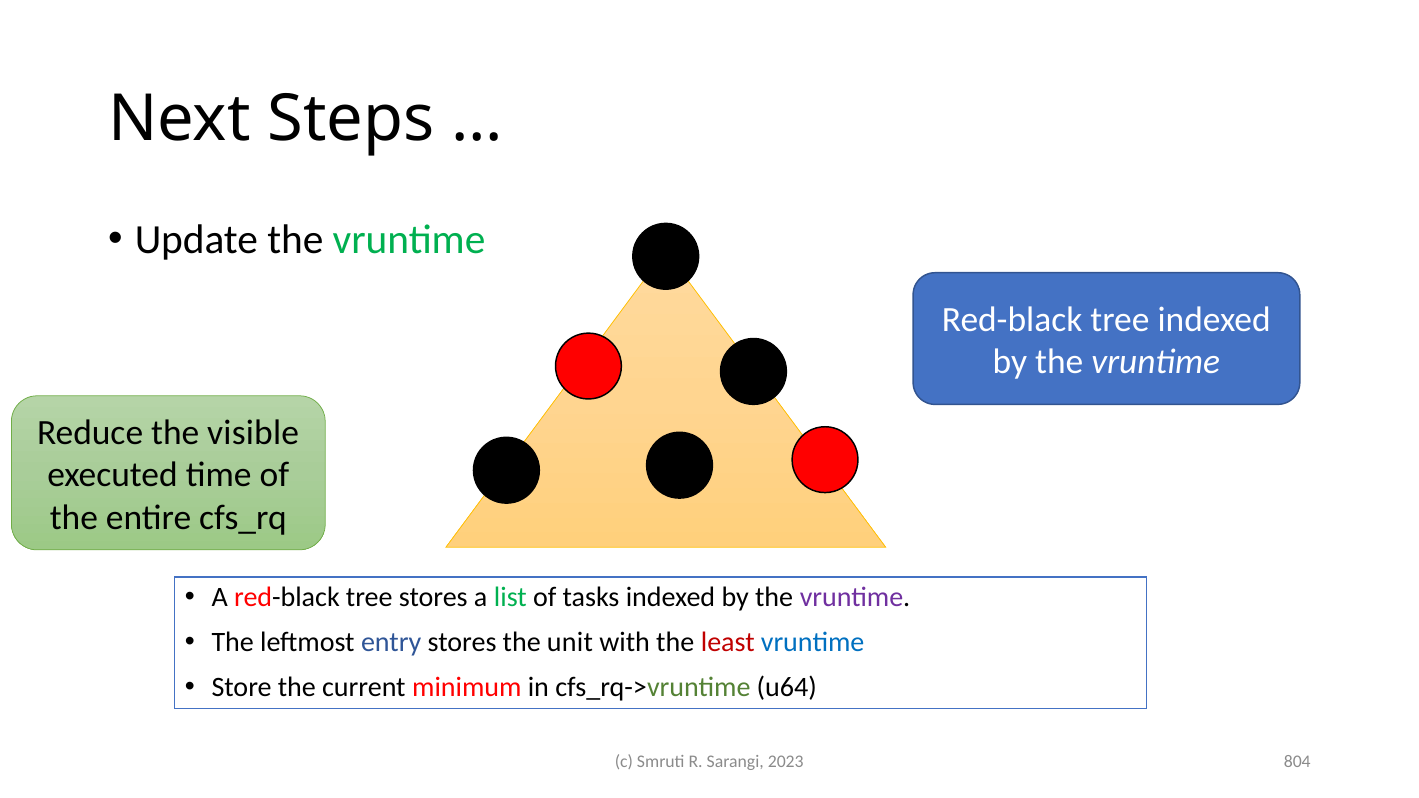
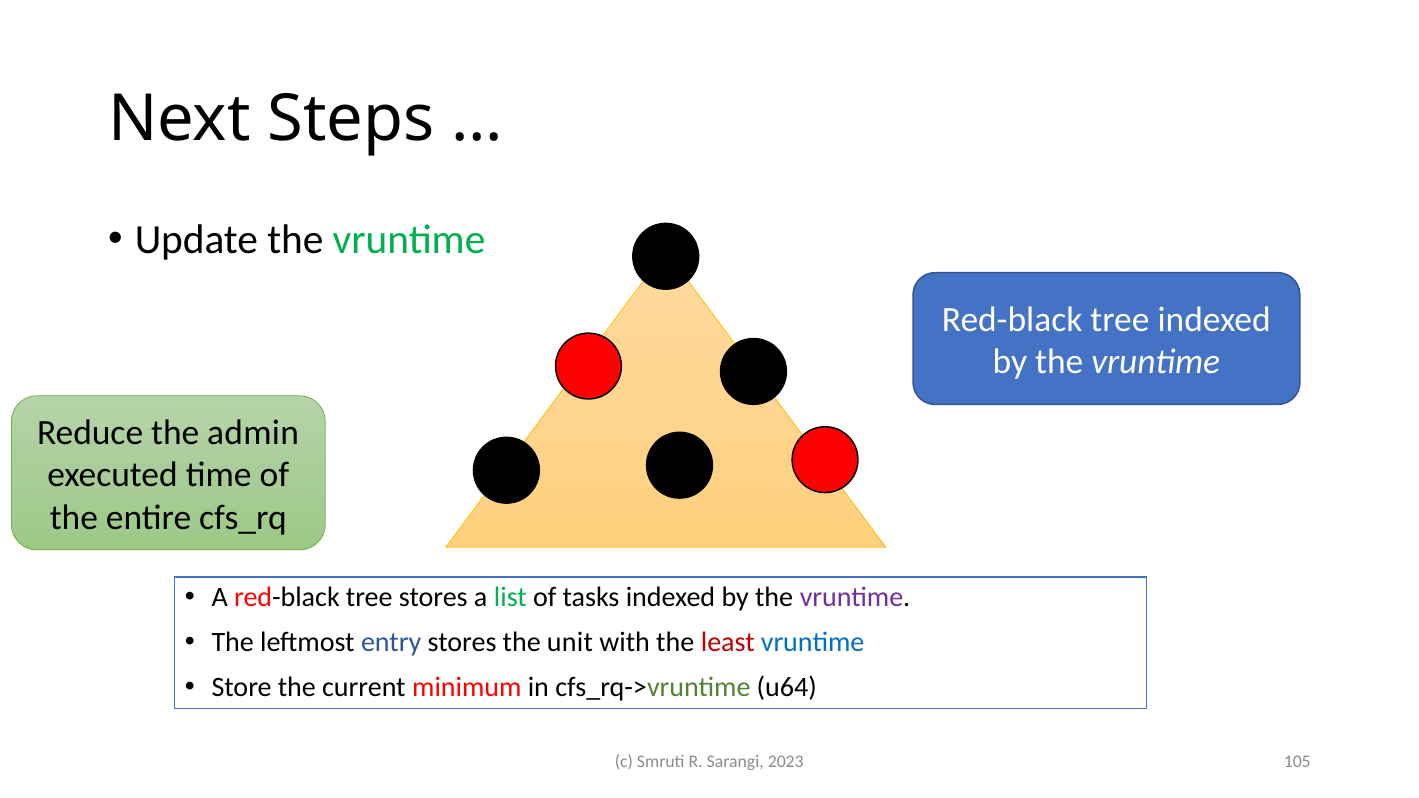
visible: visible -> admin
804: 804 -> 105
